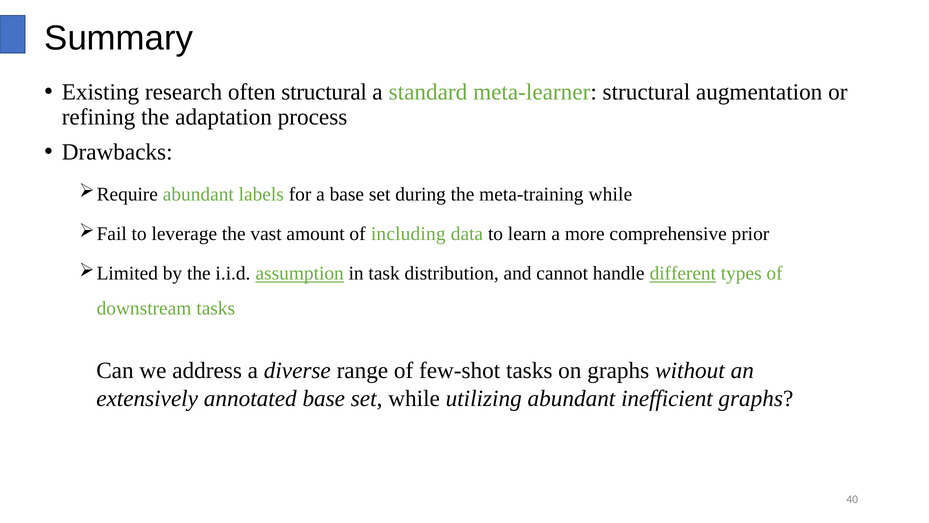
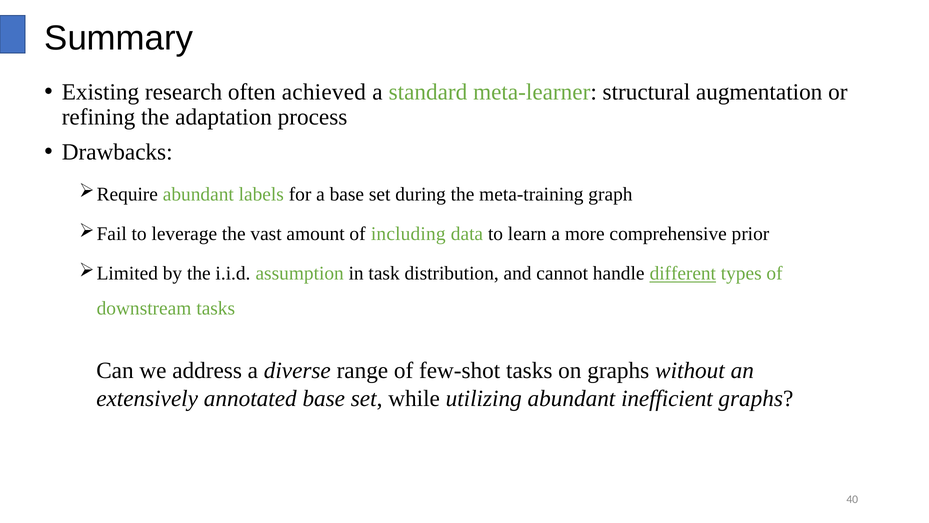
often structural: structural -> achieved
meta-training while: while -> graph
assumption underline: present -> none
